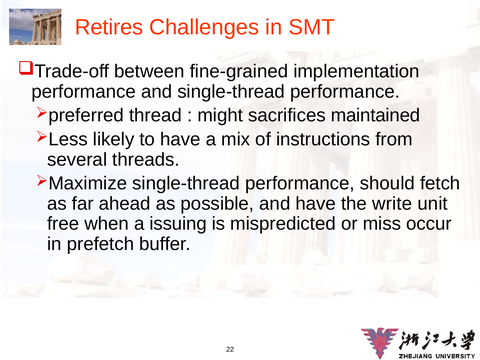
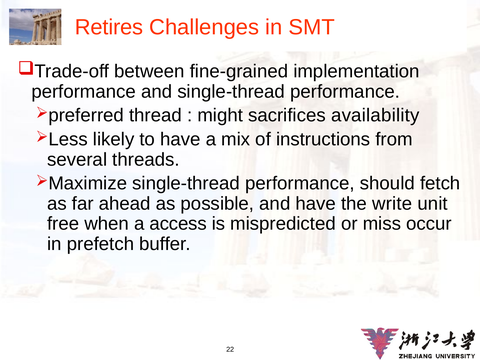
maintained: maintained -> availability
issuing: issuing -> access
